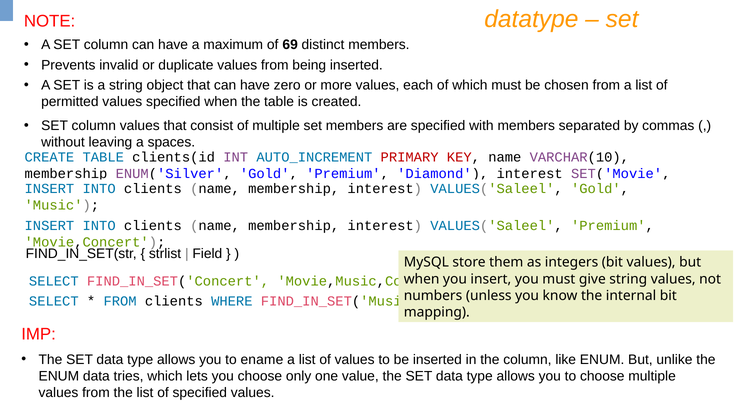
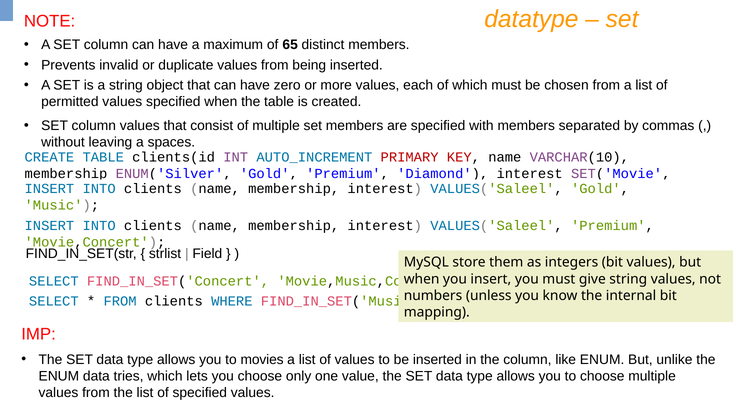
69: 69 -> 65
ename: ename -> movies
